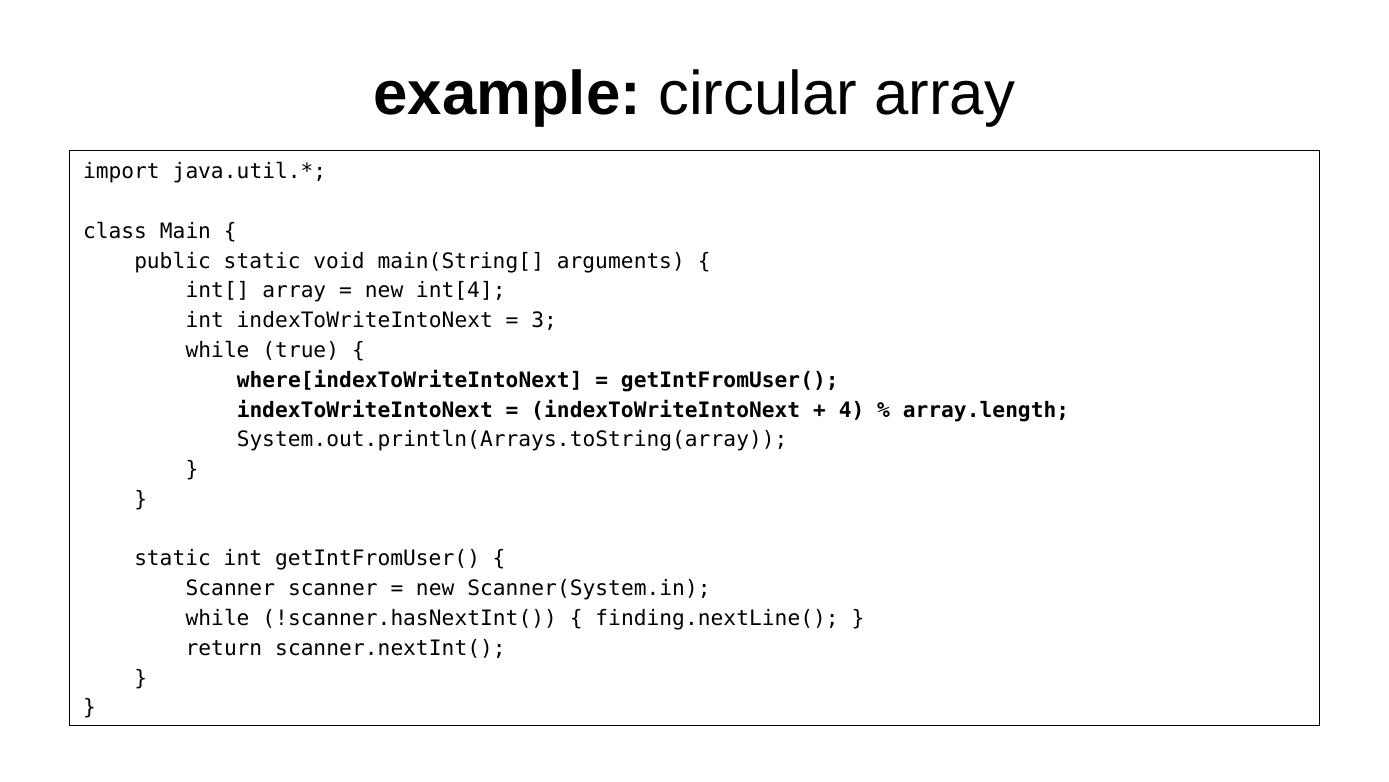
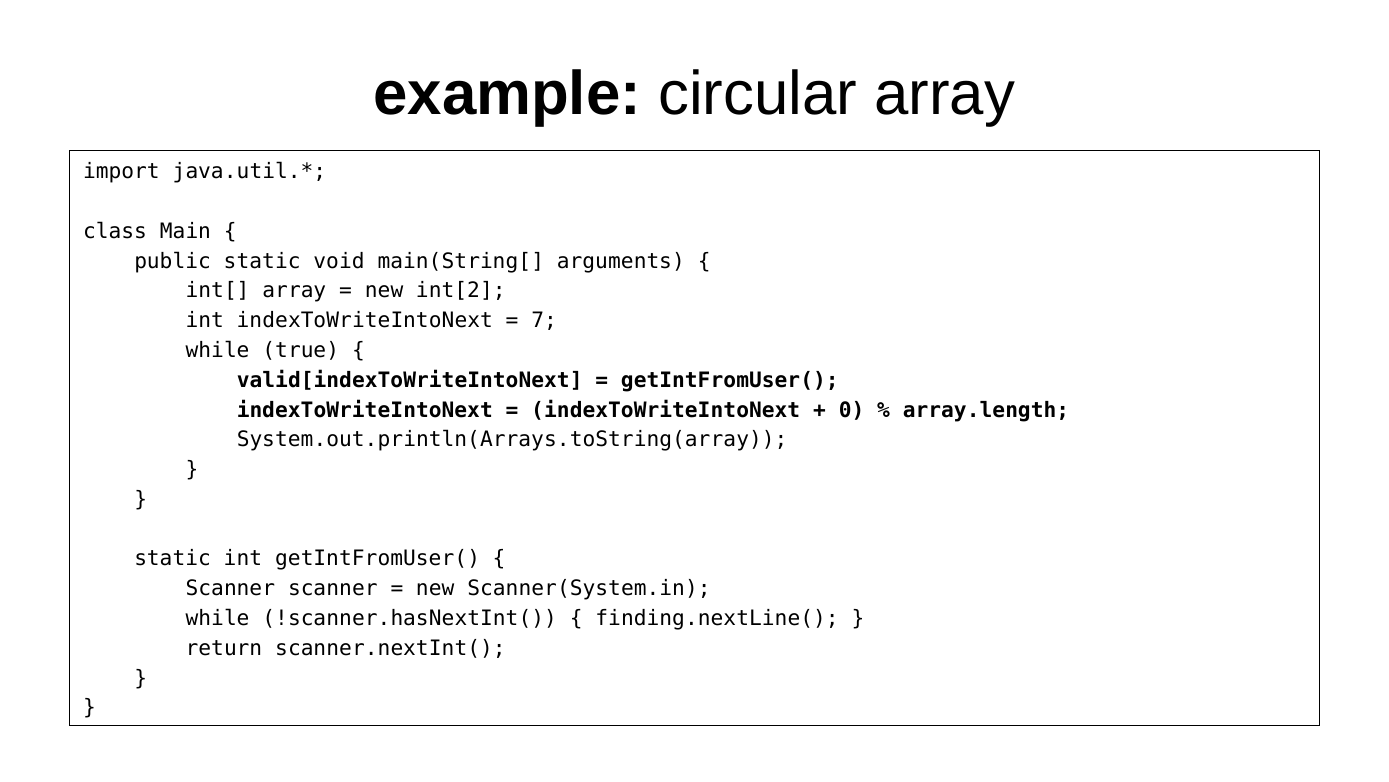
int[4: int[4 -> int[2
3: 3 -> 7
where[indexToWriteIntoNext: where[indexToWriteIntoNext -> valid[indexToWriteIntoNext
4: 4 -> 0
